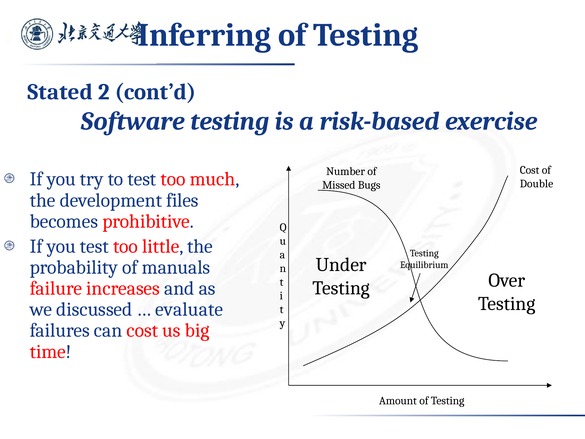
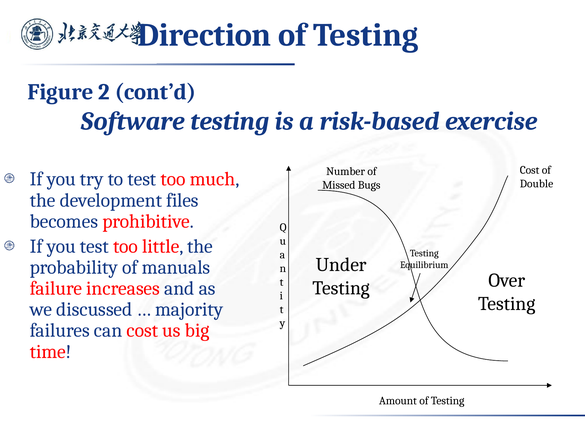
Inferring: Inferring -> Direction
Stated: Stated -> Figure
evaluate: evaluate -> majority
